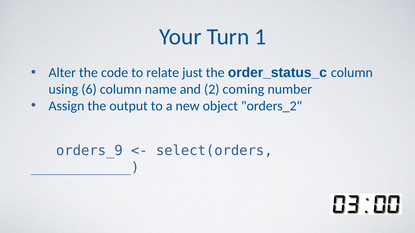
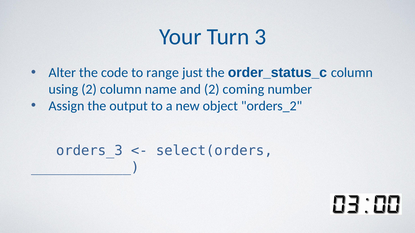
1: 1 -> 3
relate: relate -> range
using 6: 6 -> 2
orders_9: orders_9 -> orders_3
